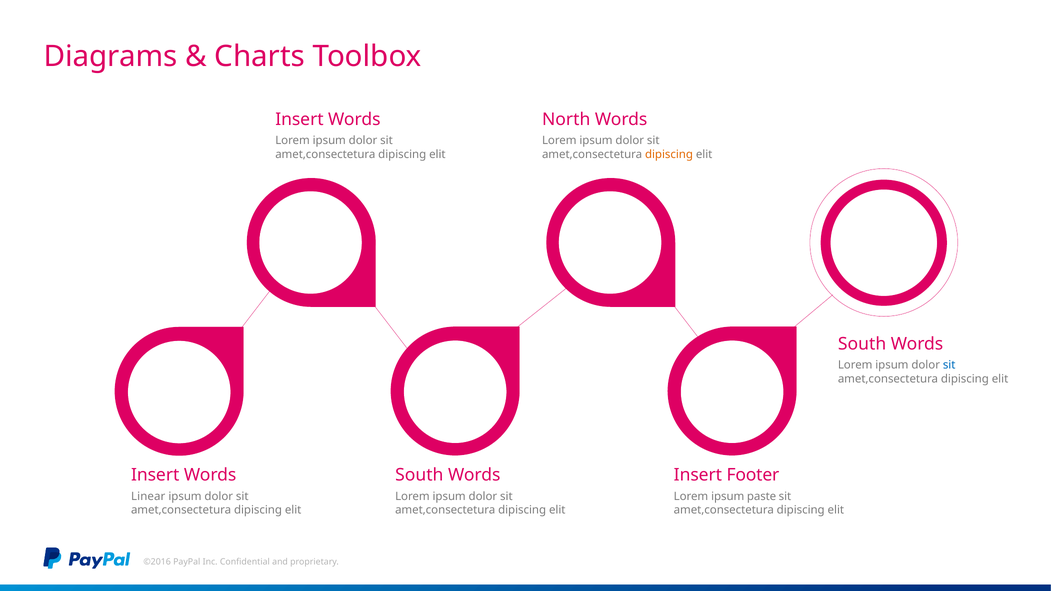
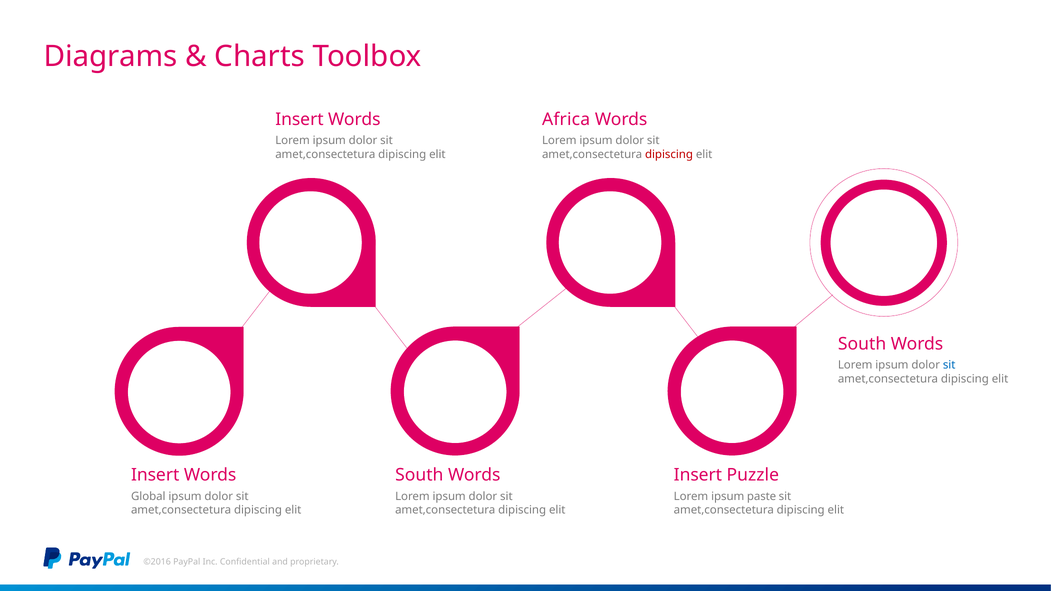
North: North -> Africa
dipiscing at (669, 154) colour: orange -> red
Footer: Footer -> Puzzle
Linear: Linear -> Global
